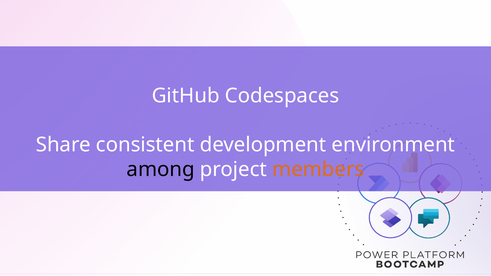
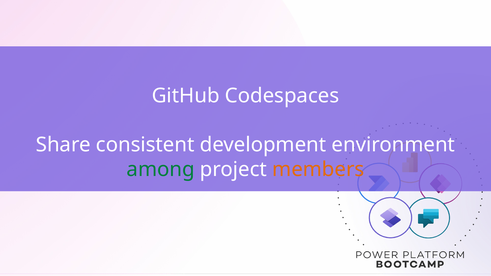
among colour: black -> green
